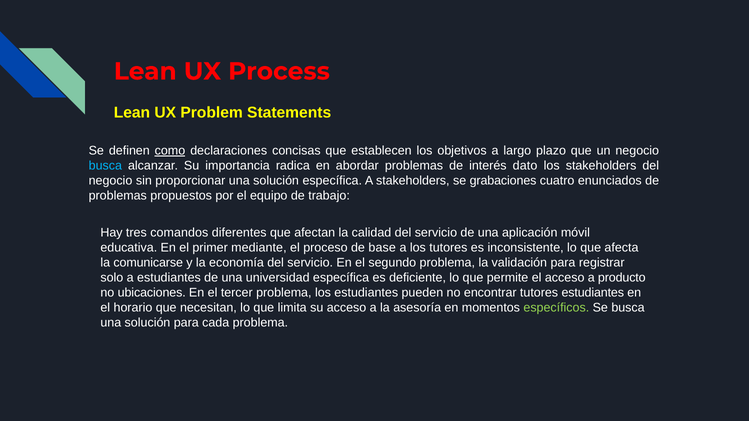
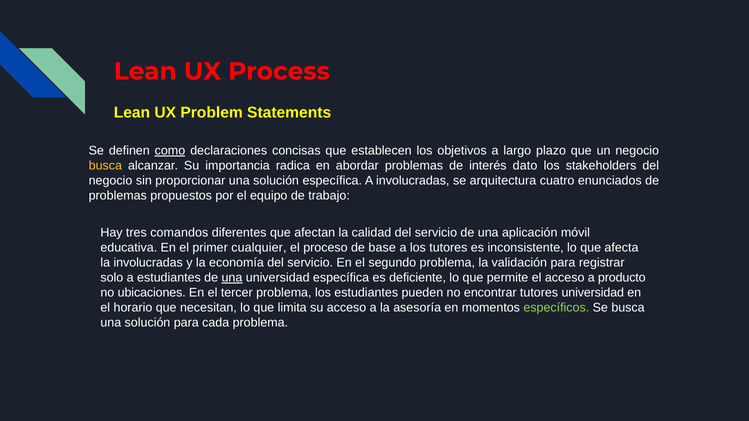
busca at (105, 166) colour: light blue -> yellow
A stakeholders: stakeholders -> involucradas
grabaciones: grabaciones -> arquitectura
mediante: mediante -> cualquier
la comunicarse: comunicarse -> involucradas
una at (232, 278) underline: none -> present
tutores estudiantes: estudiantes -> universidad
